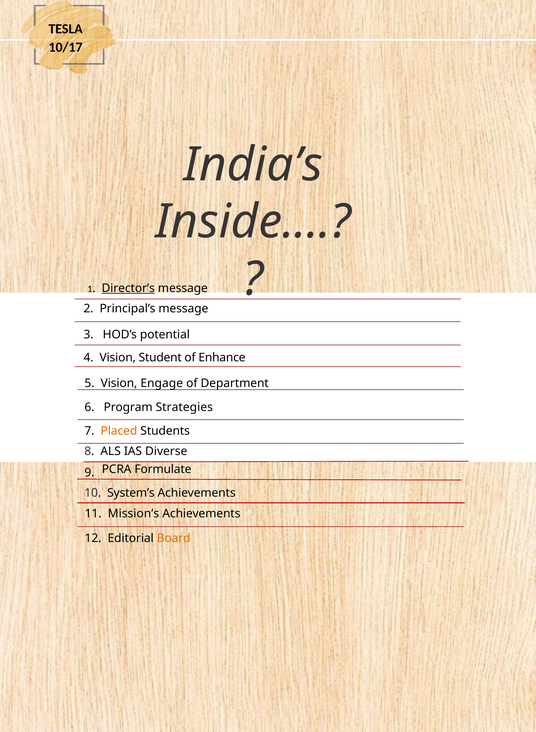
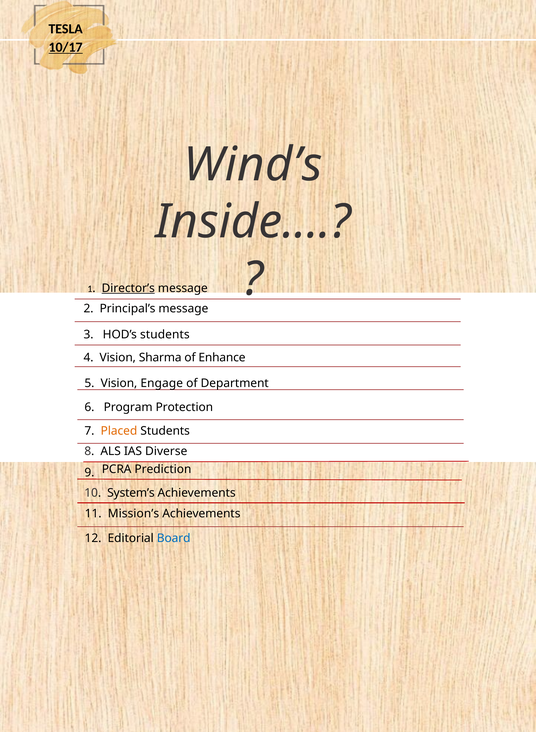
10/17 underline: none -> present
India’s: India’s -> Wind’s
HOD’s potential: potential -> students
Student: Student -> Sharma
Strategies: Strategies -> Protection
Formulate: Formulate -> Prediction
Board colour: orange -> blue
